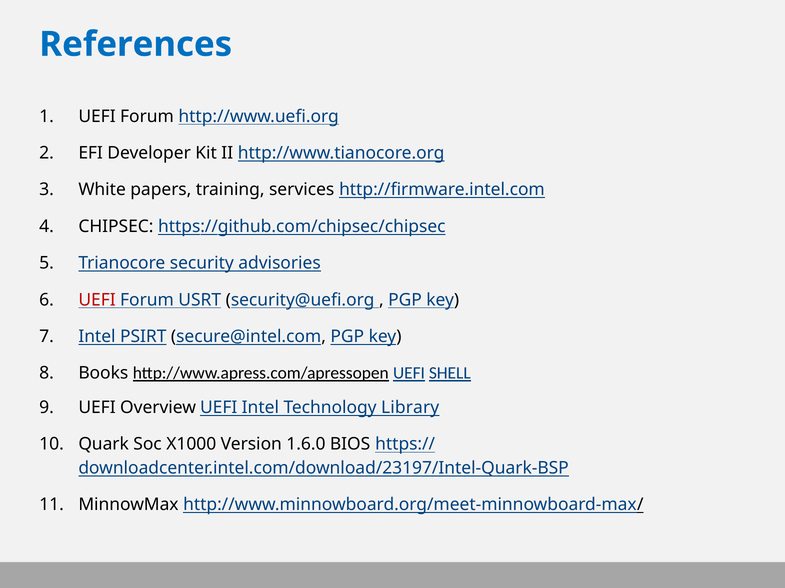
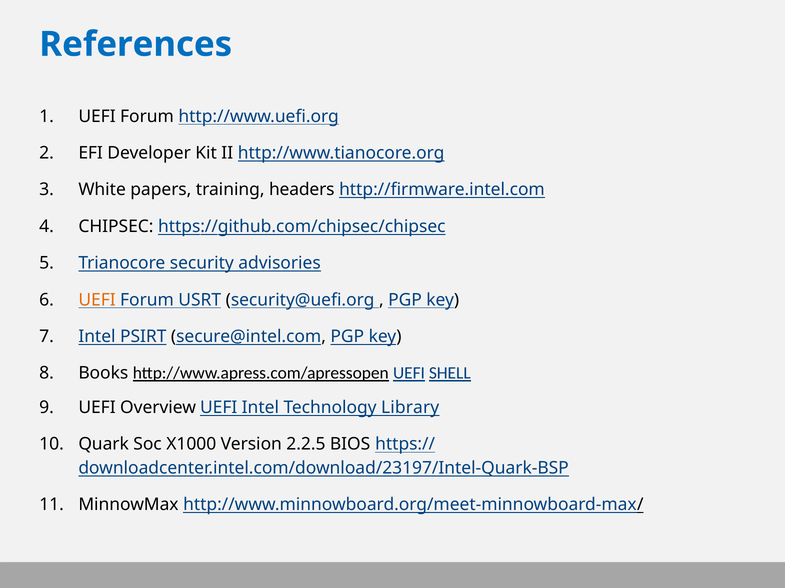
services: services -> headers
UEFI at (97, 300) colour: red -> orange
1.6.0: 1.6.0 -> 2.2.5
